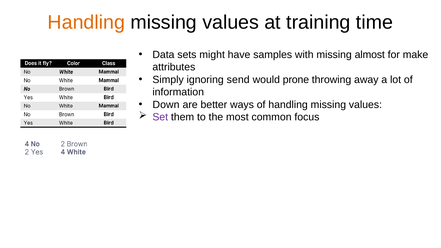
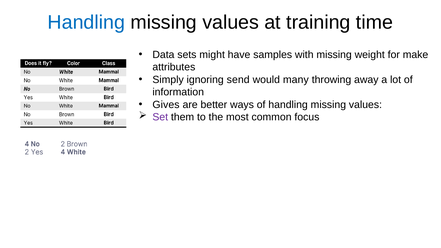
Handling at (86, 22) colour: orange -> blue
almost: almost -> weight
prone: prone -> many
Down: Down -> Gives
